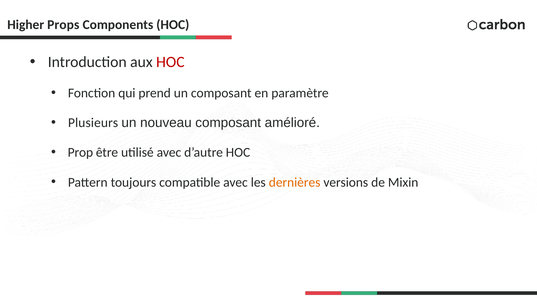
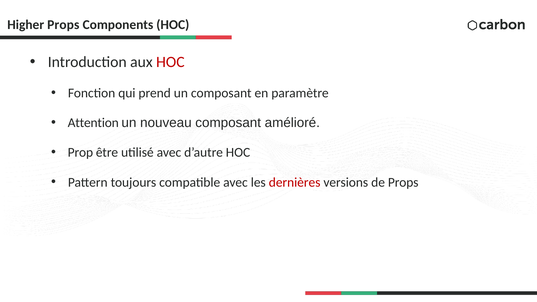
Plusieurs: Plusieurs -> Attention
dernières colour: orange -> red
de Mixin: Mixin -> Props
